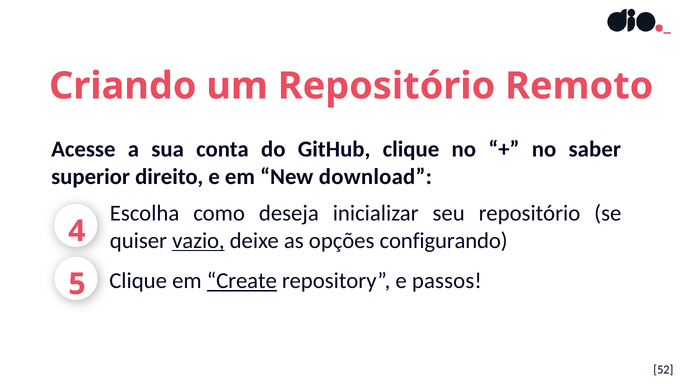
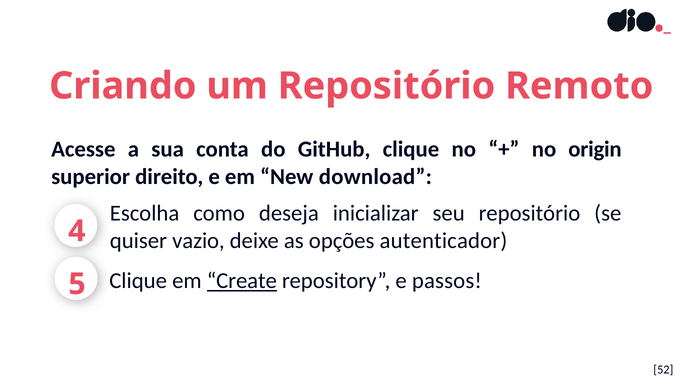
saber: saber -> origin
vazio underline: present -> none
configurando: configurando -> autenticador
